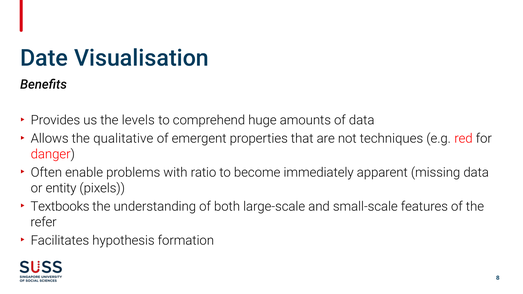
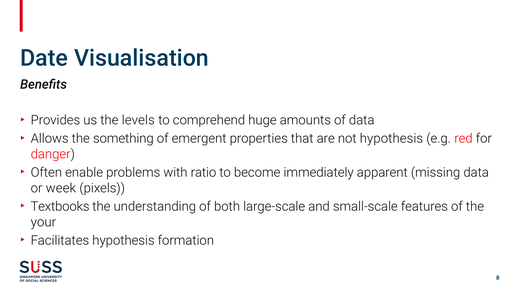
qualitative: qualitative -> something
not techniques: techniques -> hypothesis
entity: entity -> week
refer: refer -> your
